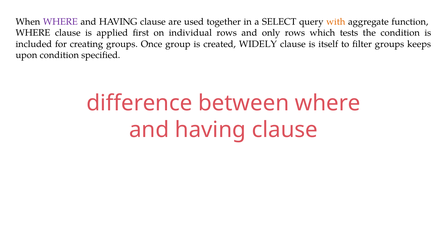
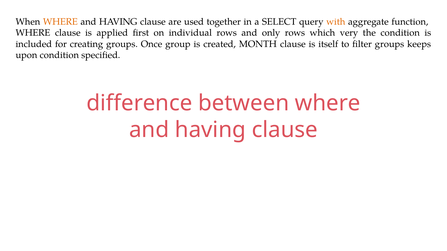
WHERE at (60, 22) colour: purple -> orange
tests: tests -> very
WIDELY: WIDELY -> MONTH
